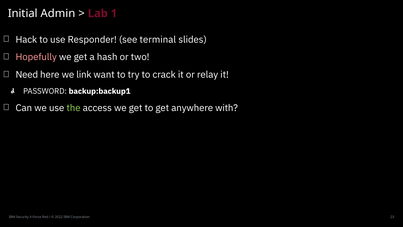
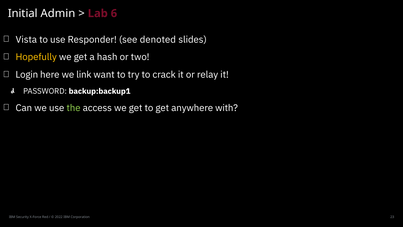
1: 1 -> 6
Hack: Hack -> Vista
terminal: terminal -> denoted
Hopefully colour: pink -> yellow
Need: Need -> Login
